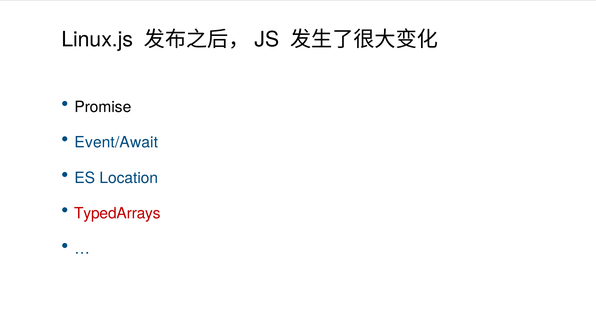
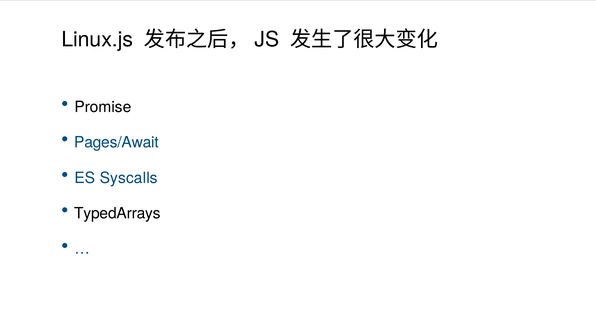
Event/Await: Event/Await -> Pages/Await
Location: Location -> Syscalls
TypedArrays colour: red -> black
